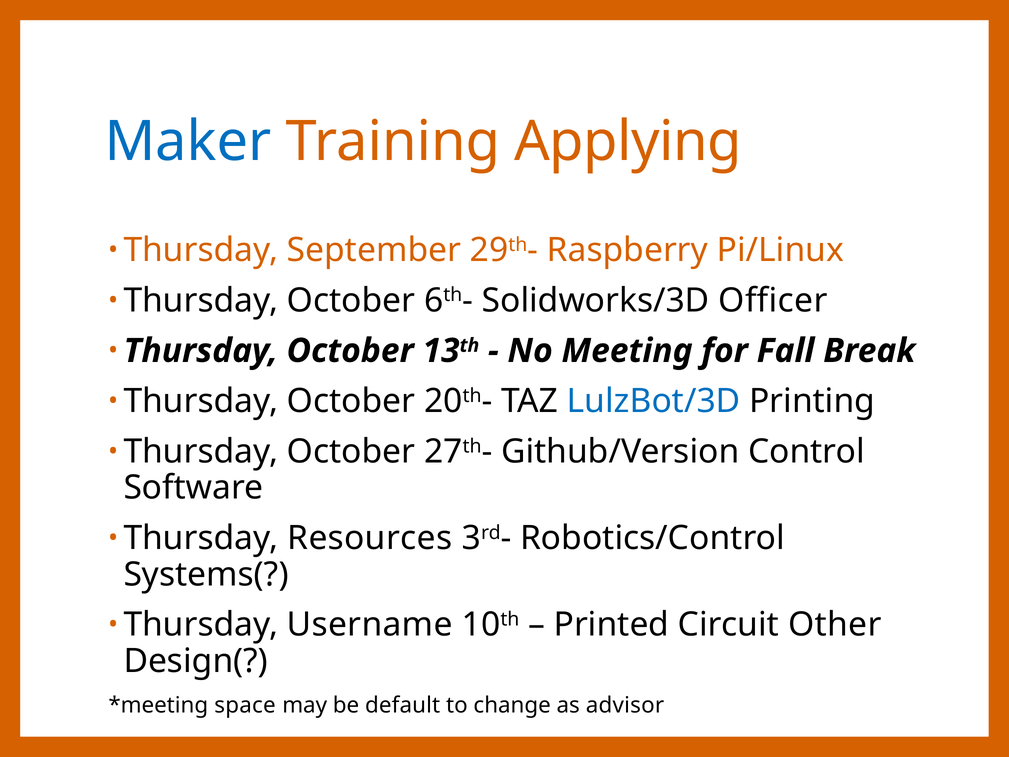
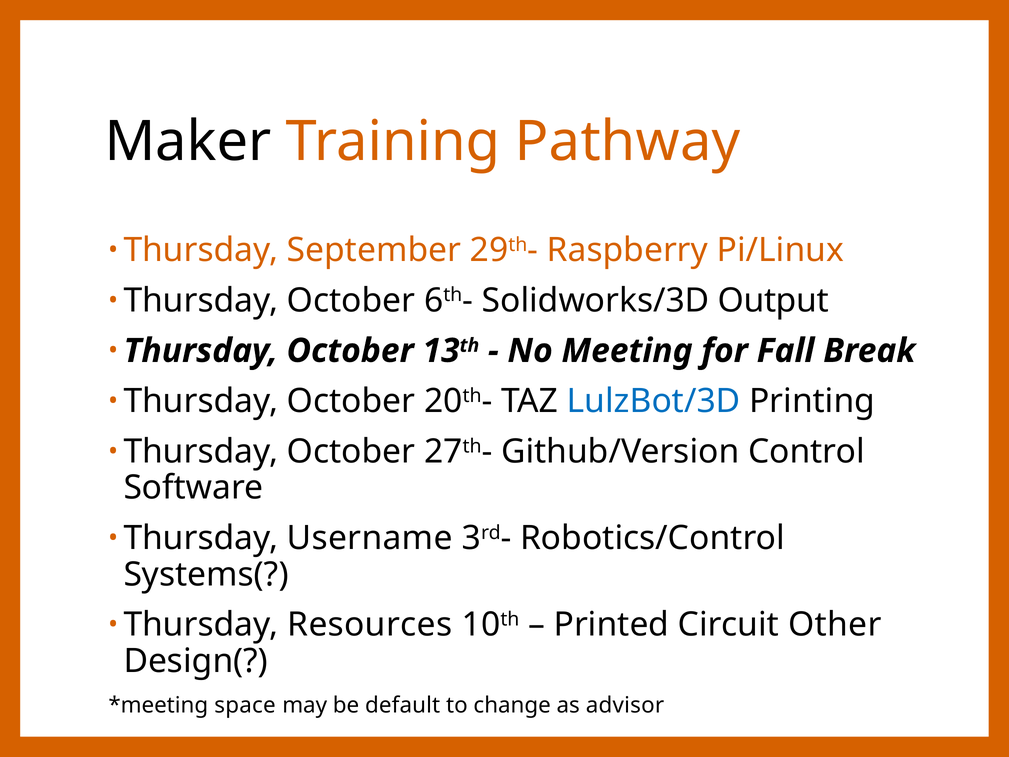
Maker colour: blue -> black
Applying: Applying -> Pathway
Officer: Officer -> Output
Resources: Resources -> Username
Username: Username -> Resources
